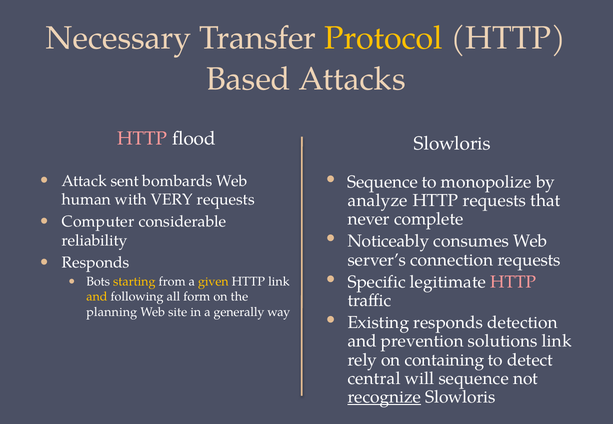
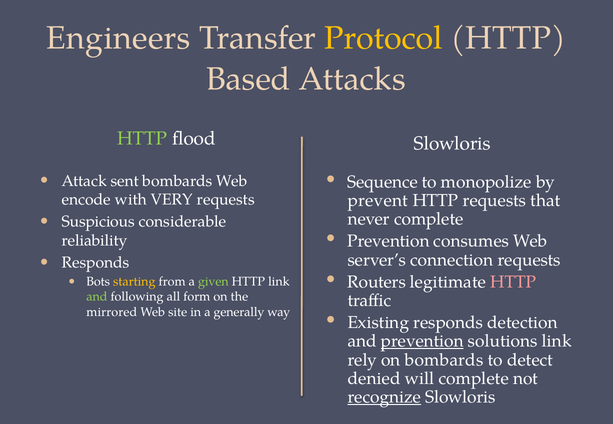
Necessary: Necessary -> Engineers
HTTP at (142, 138) colour: pink -> light green
human: human -> encode
analyze: analyze -> prevent
Computer: Computer -> Suspicious
Noticeably at (388, 241): Noticeably -> Prevention
Specific: Specific -> Routers
given colour: yellow -> light green
and at (97, 297) colour: yellow -> light green
planning: planning -> mirrored
prevention at (422, 342) underline: none -> present
on containing: containing -> bombards
central: central -> denied
will sequence: sequence -> complete
